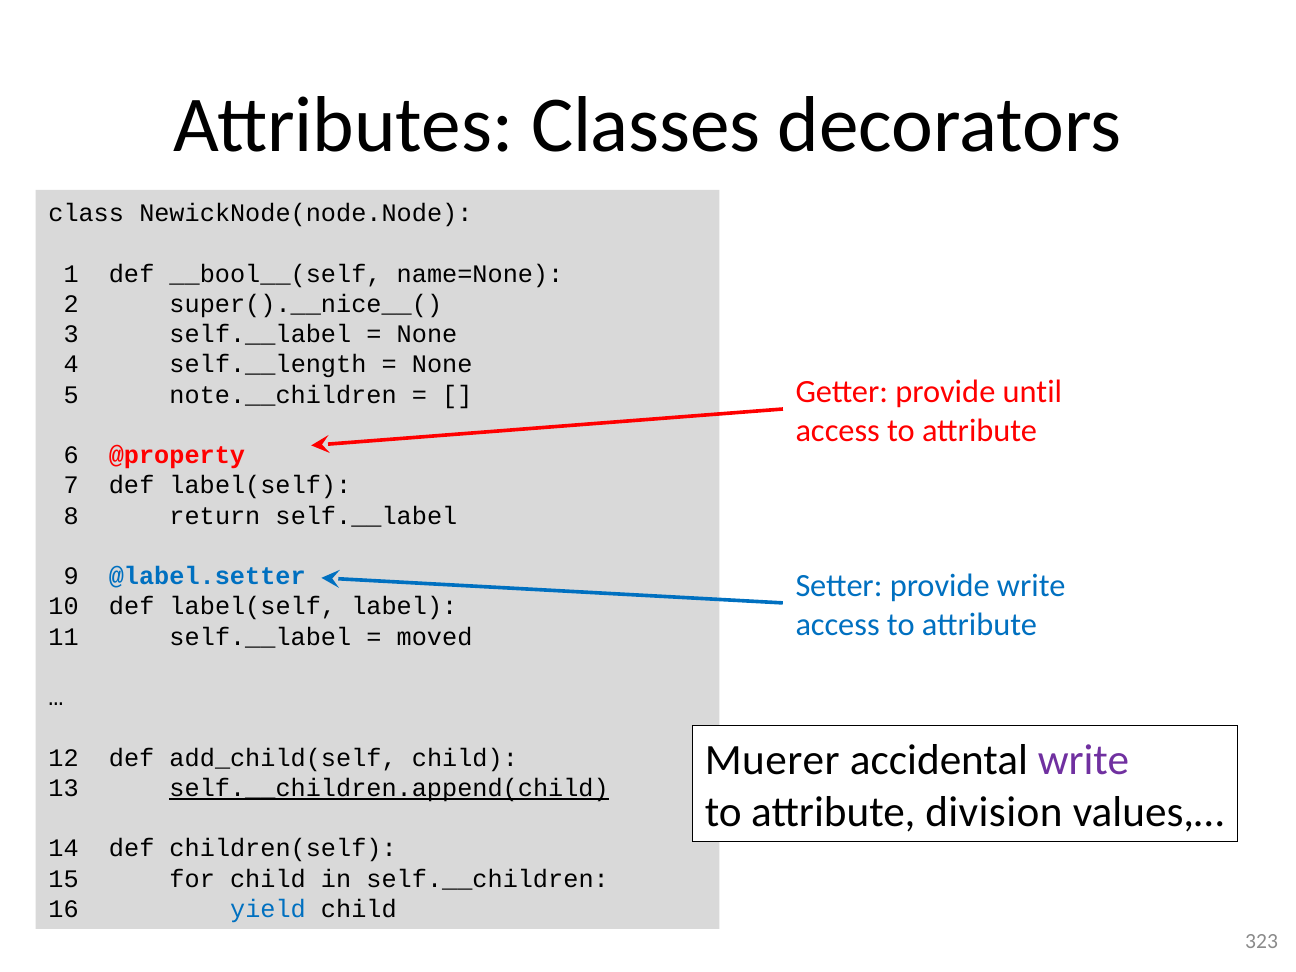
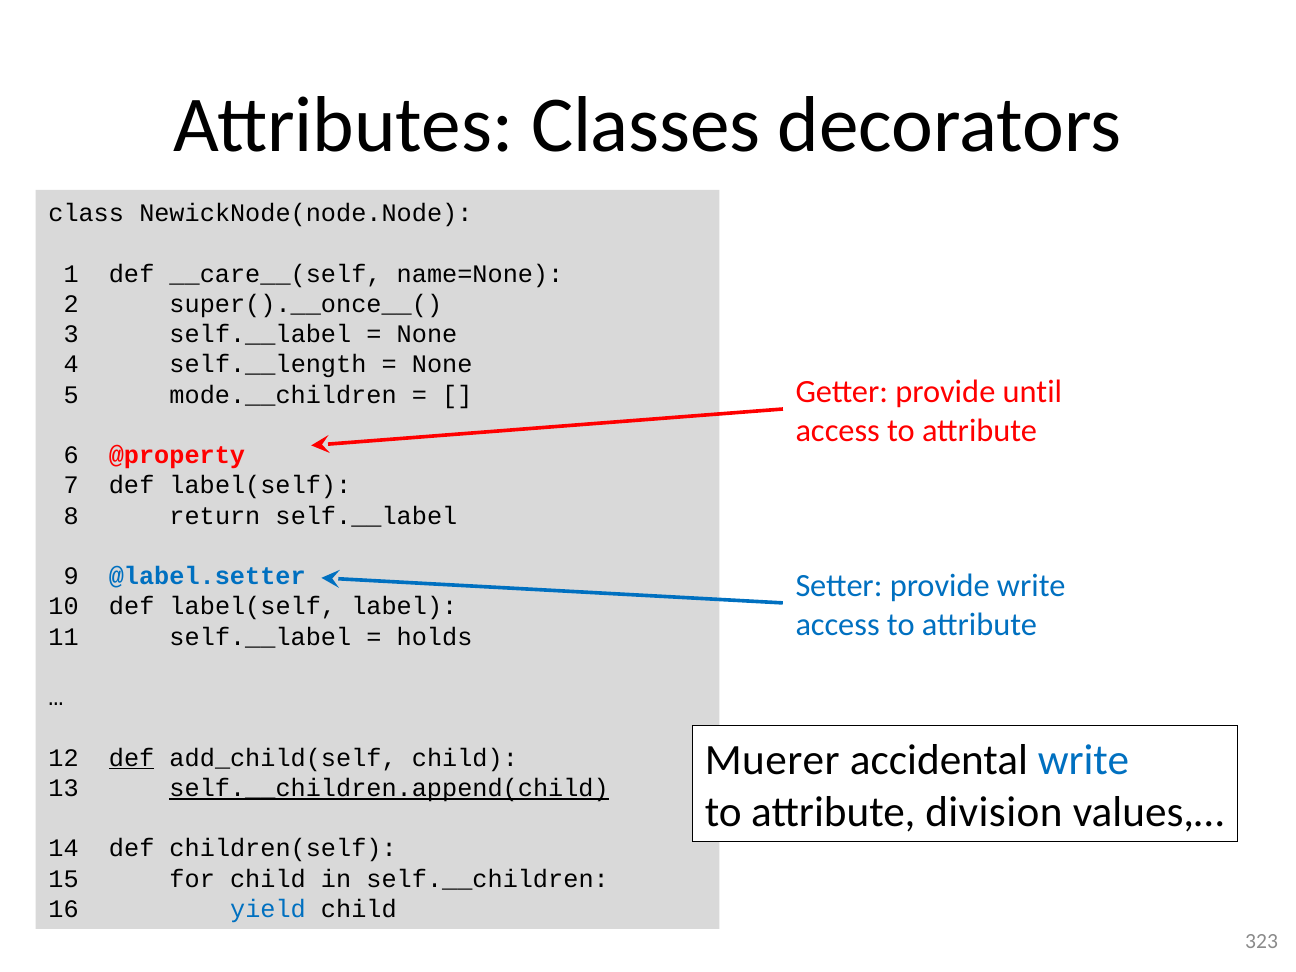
__bool__(self: __bool__(self -> __care__(self
super().__nice__(: super().__nice__( -> super().__once__(
note.__children: note.__children -> mode.__children
moved: moved -> holds
write at (1084, 761) colour: purple -> blue
def at (132, 758) underline: none -> present
